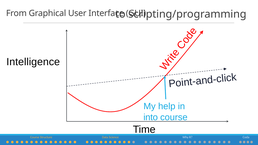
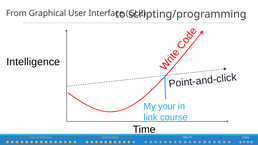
help: help -> your
into: into -> link
